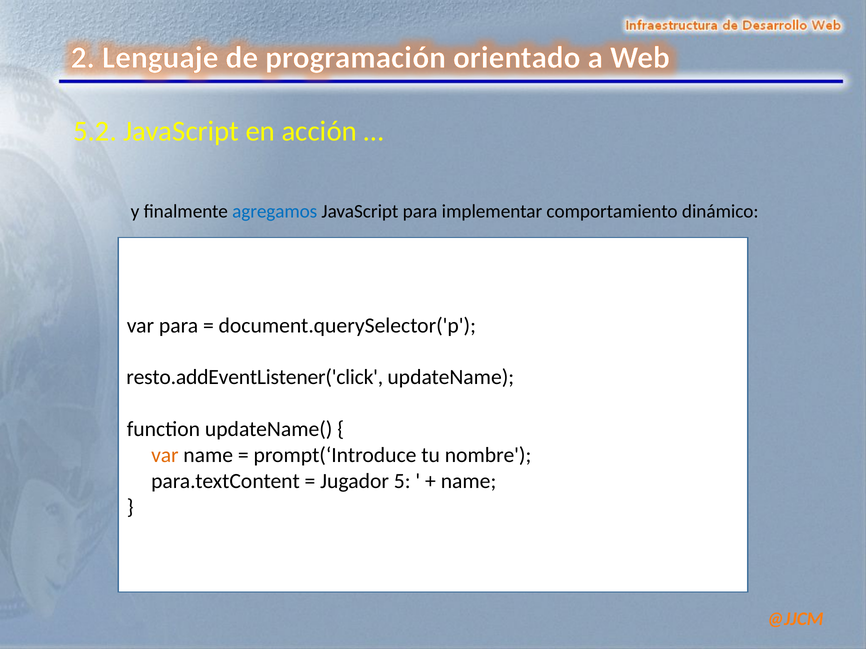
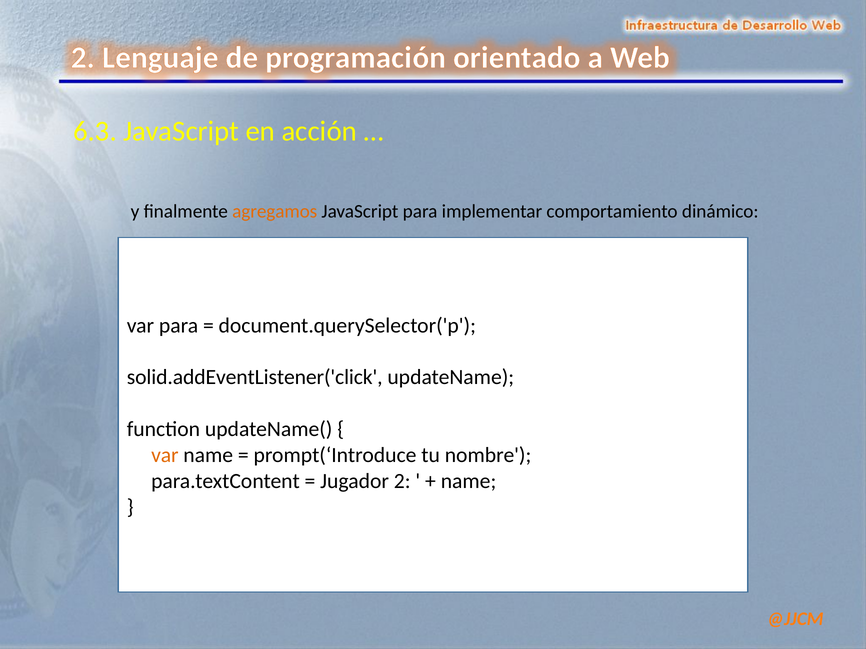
5.2: 5.2 -> 6.3
agregamos colour: blue -> orange
resto.addEventListener('click: resto.addEventListener('click -> solid.addEventListener('click
Jugador 5: 5 -> 2
